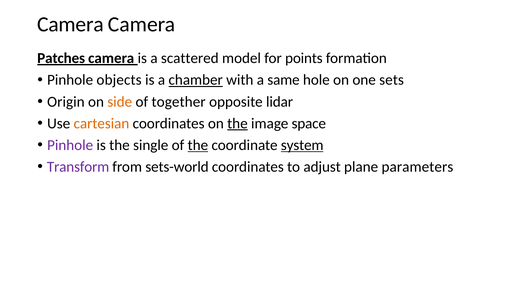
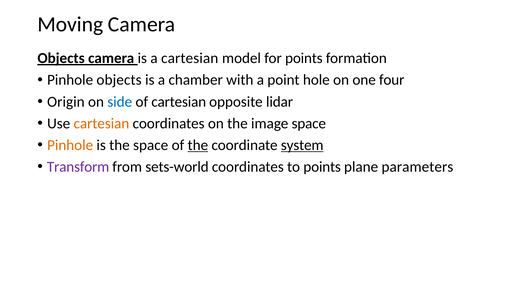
Camera at (70, 24): Camera -> Moving
Patches at (61, 58): Patches -> Objects
a scattered: scattered -> cartesian
chamber underline: present -> none
same: same -> point
sets: sets -> four
side colour: orange -> blue
of together: together -> cartesian
the at (237, 123) underline: present -> none
Pinhole at (70, 145) colour: purple -> orange
the single: single -> space
to adjust: adjust -> points
